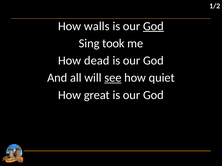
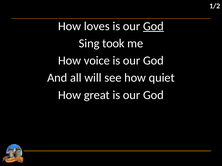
walls: walls -> loves
dead: dead -> voice
see underline: present -> none
